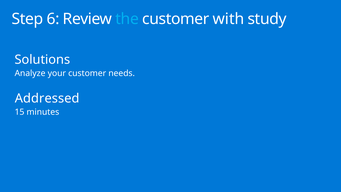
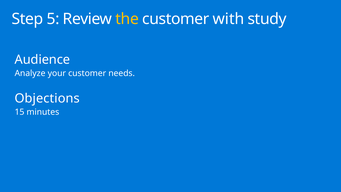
6: 6 -> 5
the colour: light blue -> yellow
Solutions: Solutions -> Audience
Addressed: Addressed -> Objections
